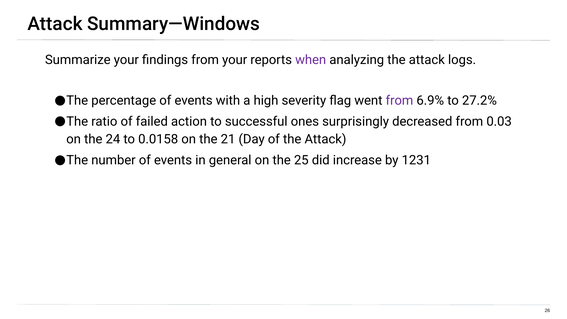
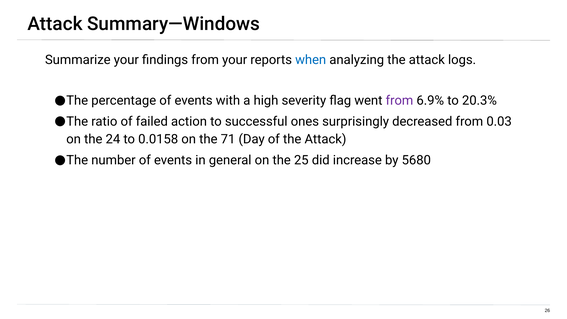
when colour: purple -> blue
27.2%: 27.2% -> 20.3%
21: 21 -> 71
1231: 1231 -> 5680
